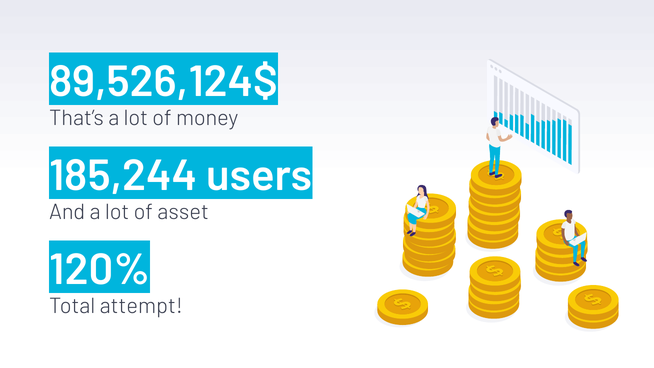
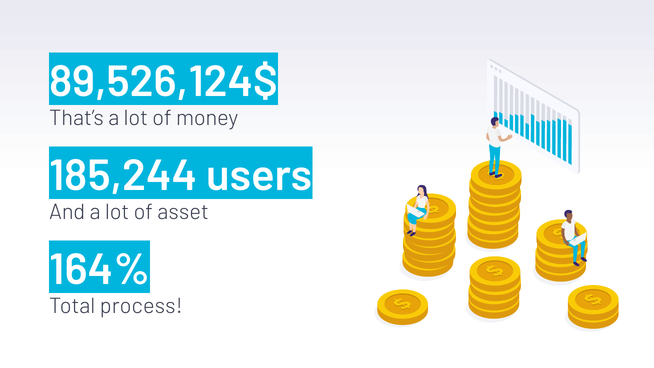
120%: 120% -> 164%
attempt: attempt -> process
